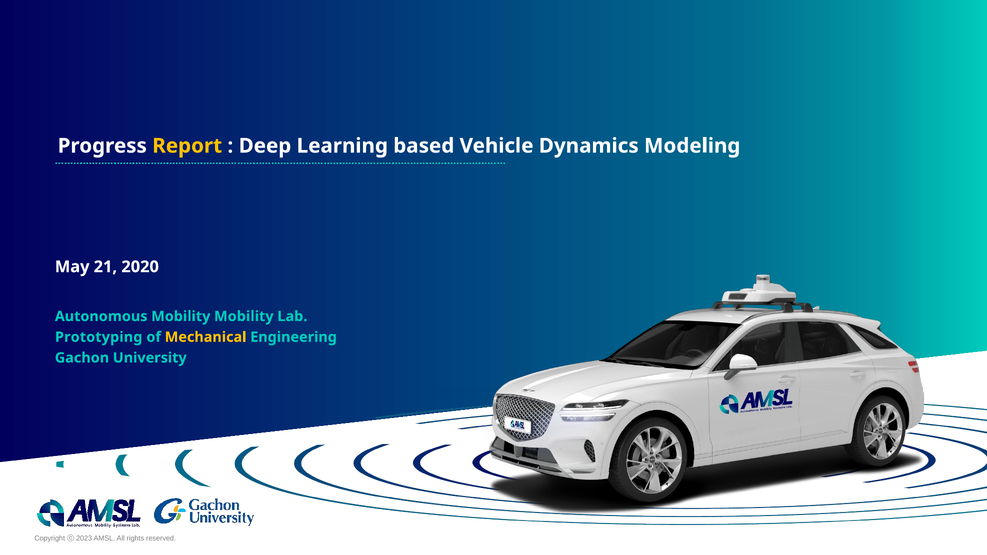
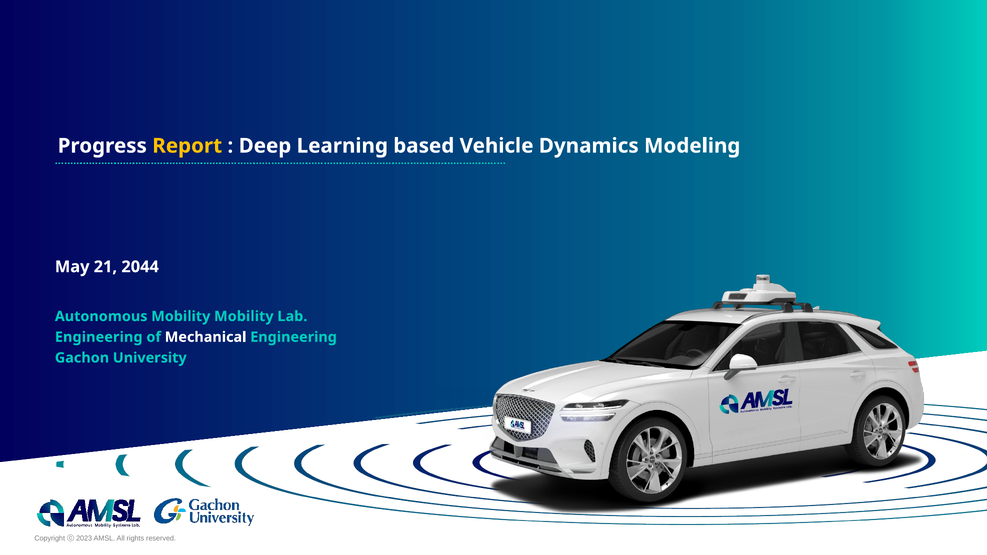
2020: 2020 -> 2044
Prototyping at (99, 337): Prototyping -> Engineering
Mechanical colour: yellow -> white
